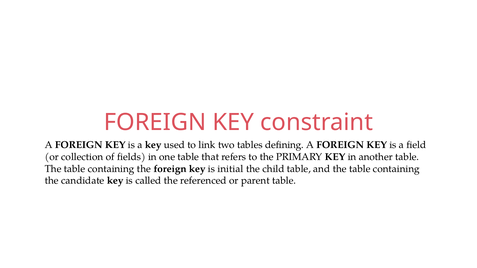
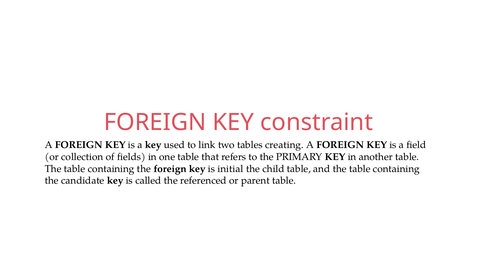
defining: defining -> creating
